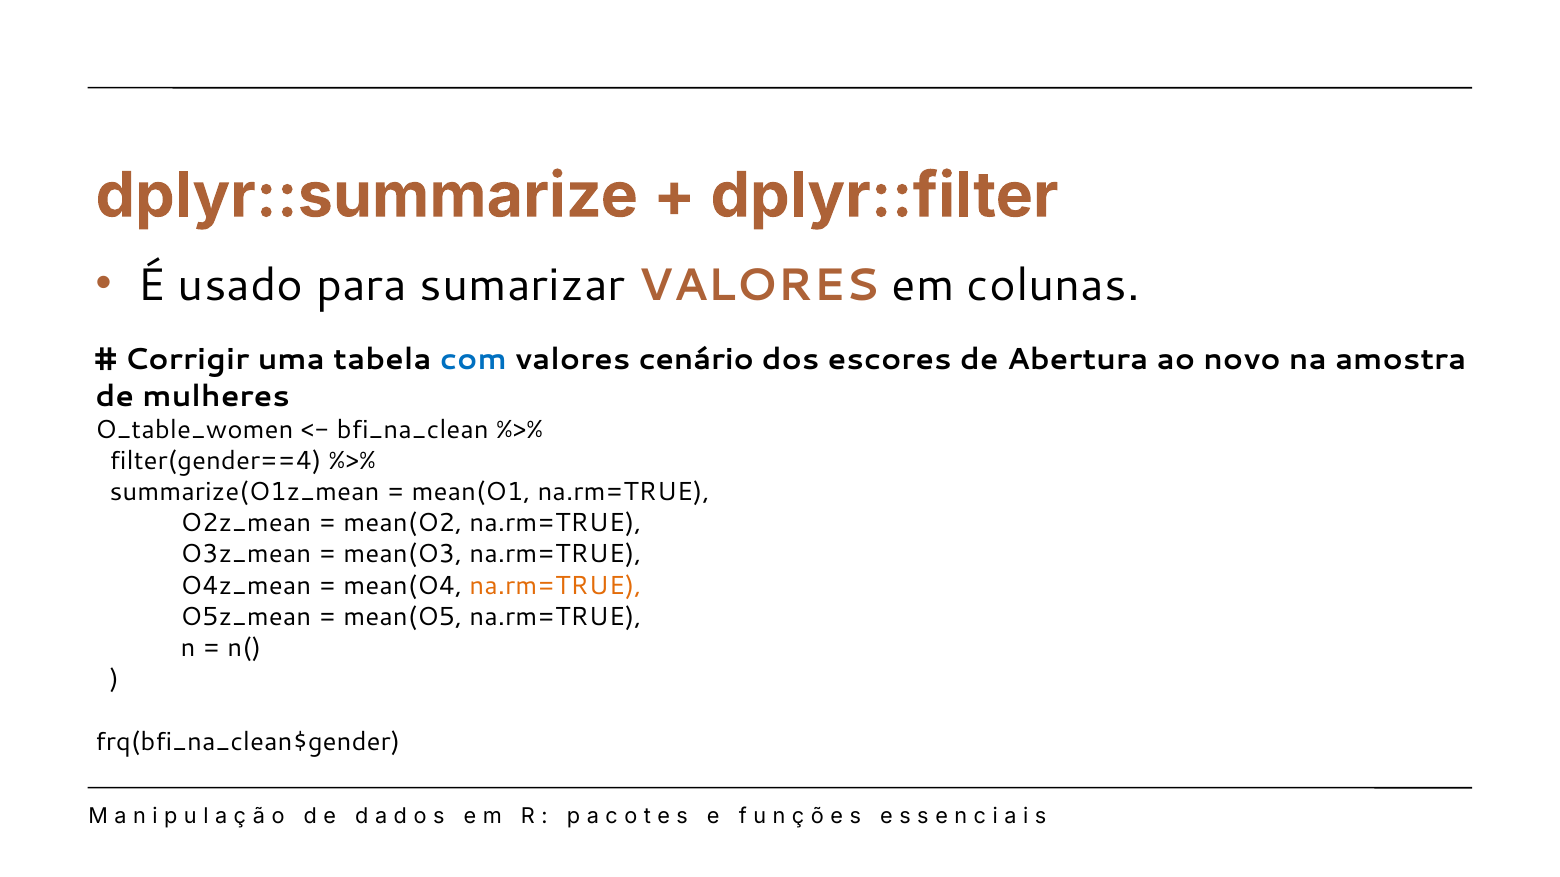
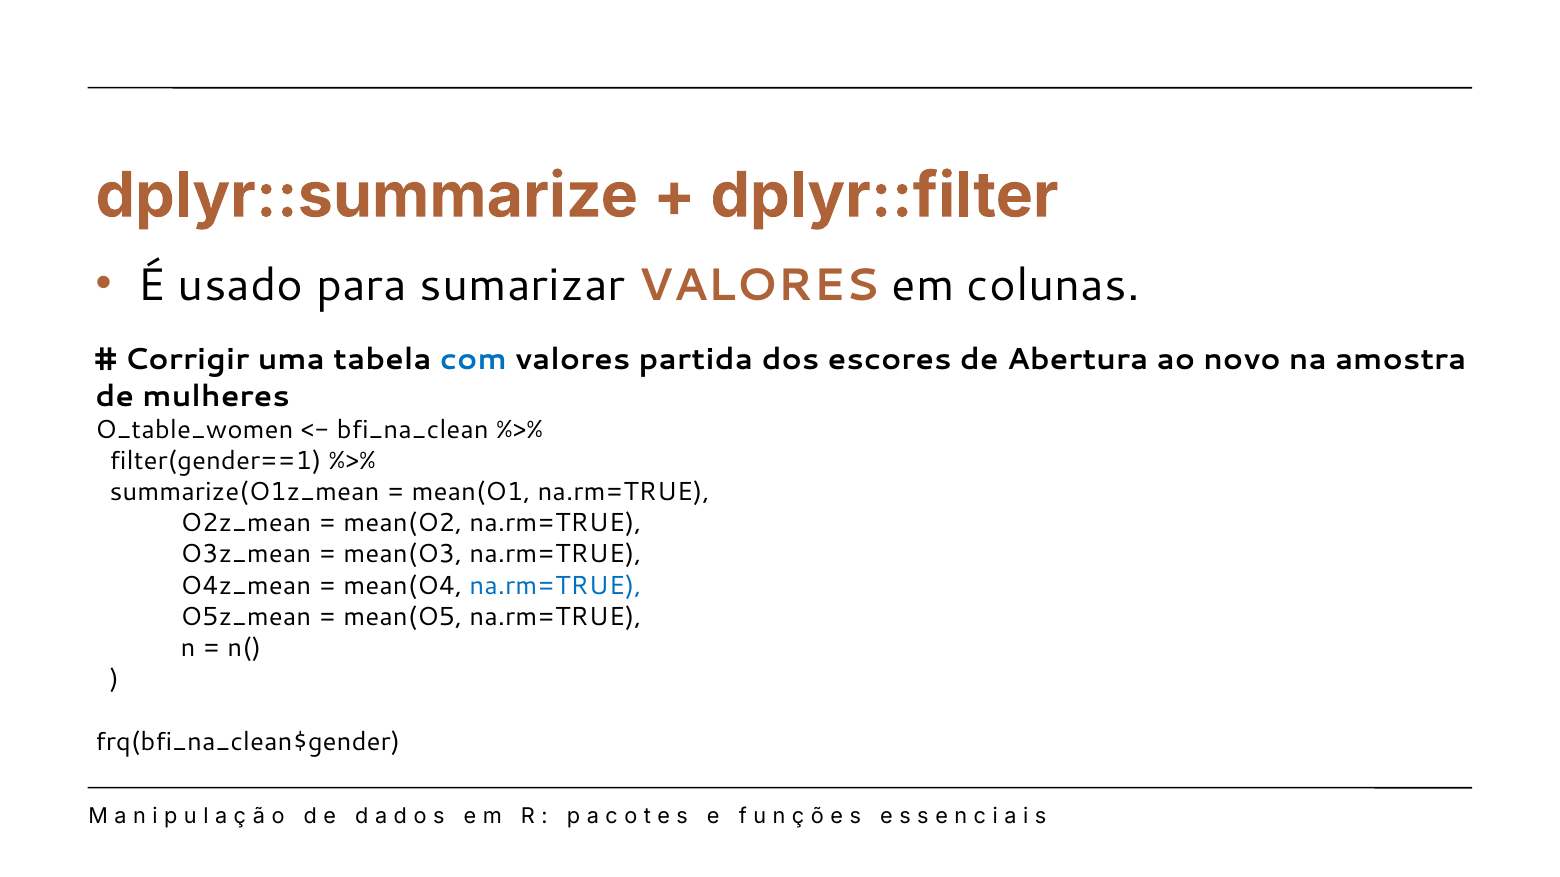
cenário: cenário -> partida
filter(gender==4: filter(gender==4 -> filter(gender==1
na.rm=TRUE at (556, 586) colour: orange -> blue
